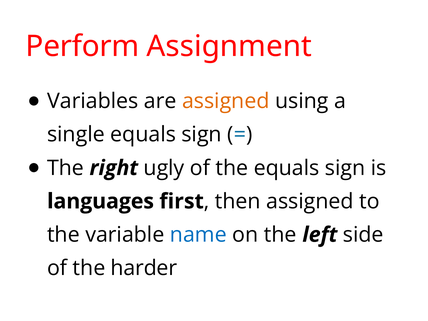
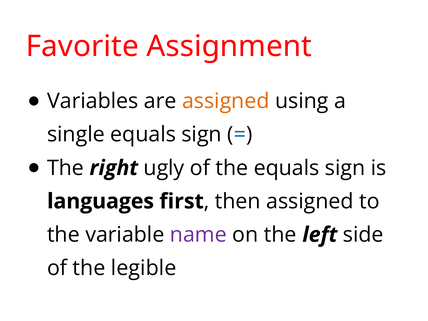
Perform: Perform -> Favorite
name colour: blue -> purple
harder: harder -> legible
